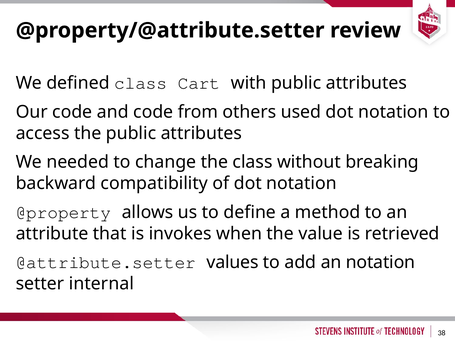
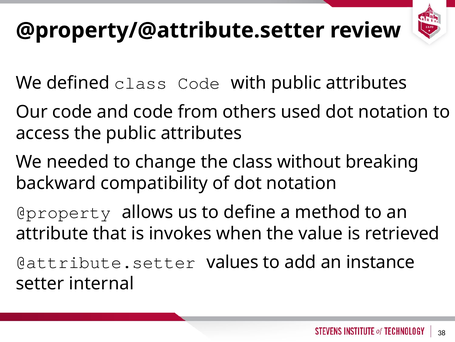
class Cart: Cart -> Code
an notation: notation -> instance
